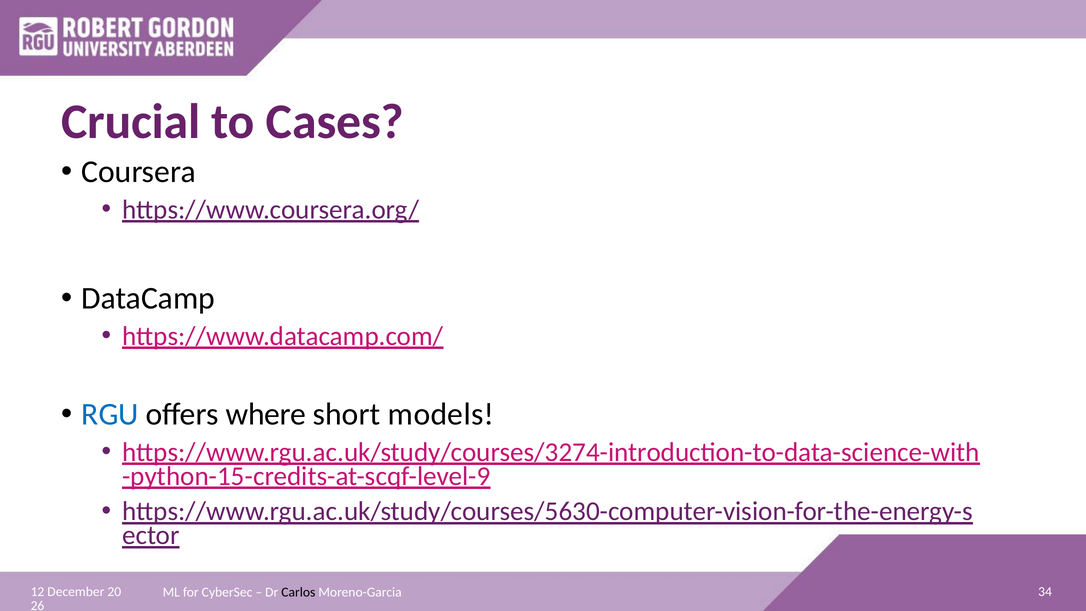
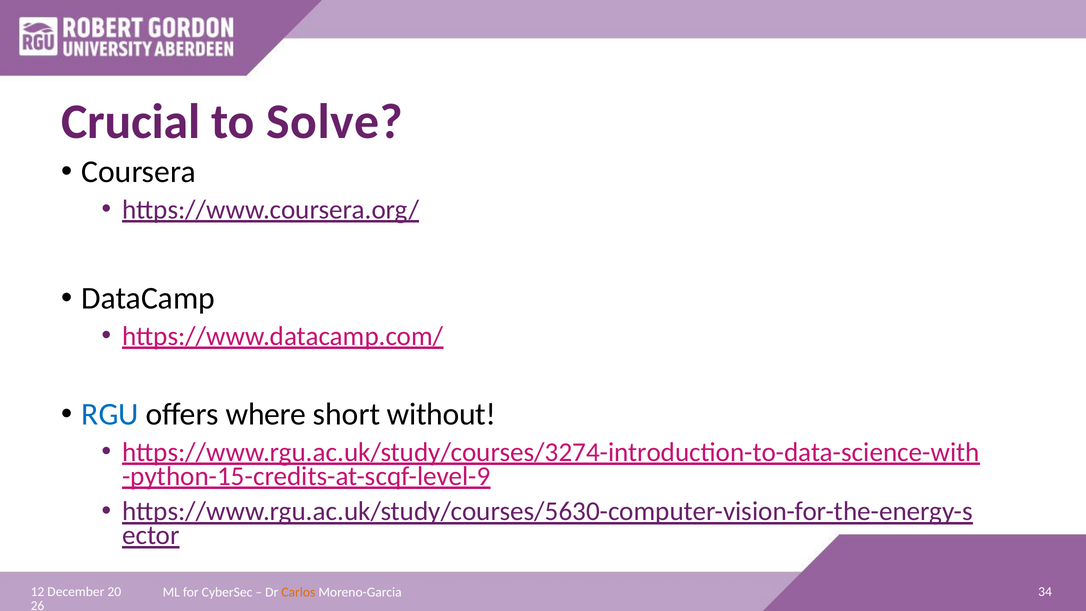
Cases: Cases -> Solve
models: models -> without
Carlos colour: black -> orange
